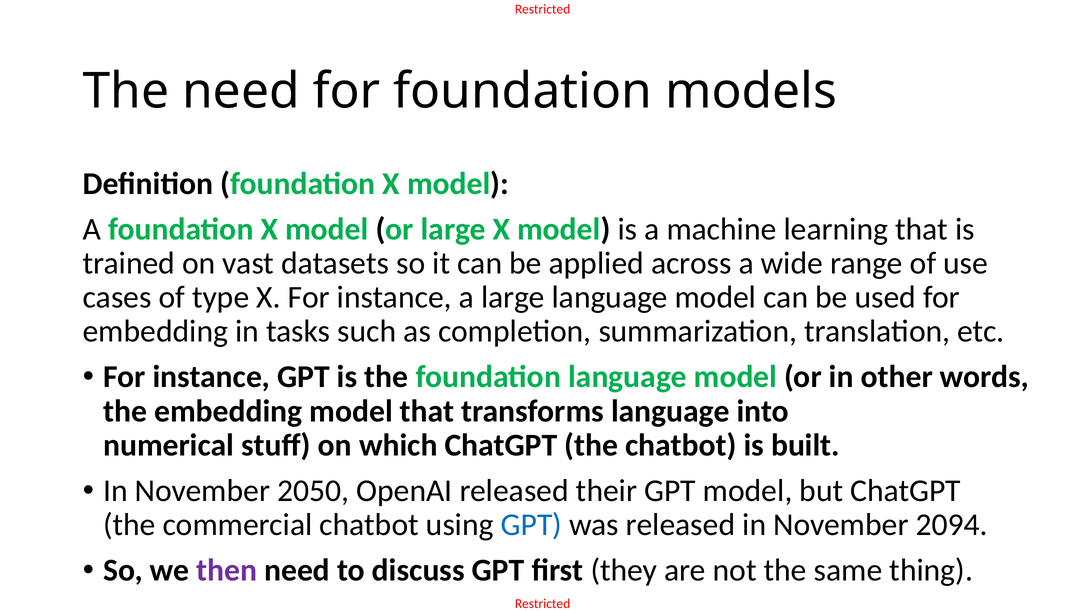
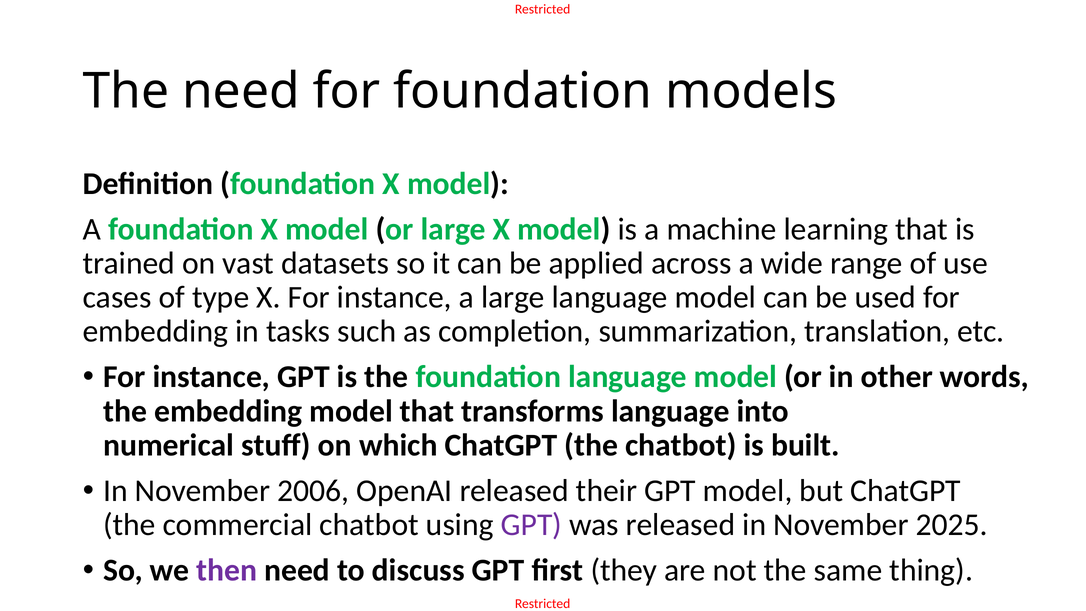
2050: 2050 -> 2006
GPT at (531, 525) colour: blue -> purple
2094: 2094 -> 2025
